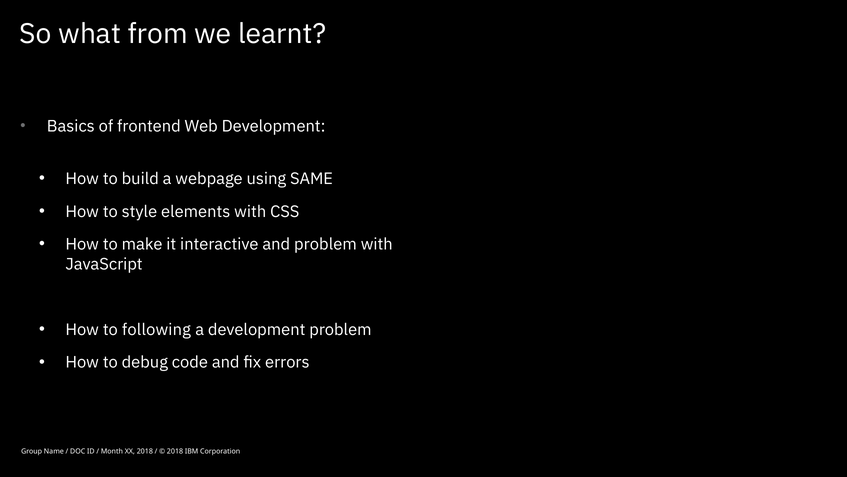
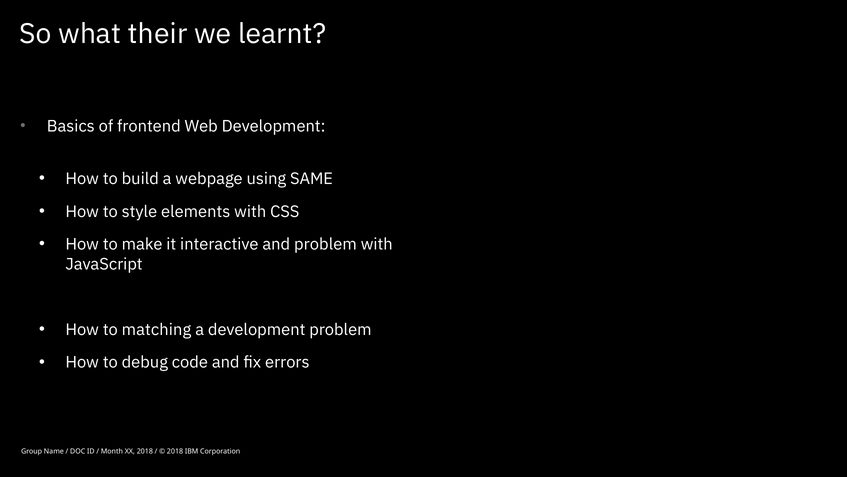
from: from -> their
following: following -> matching
